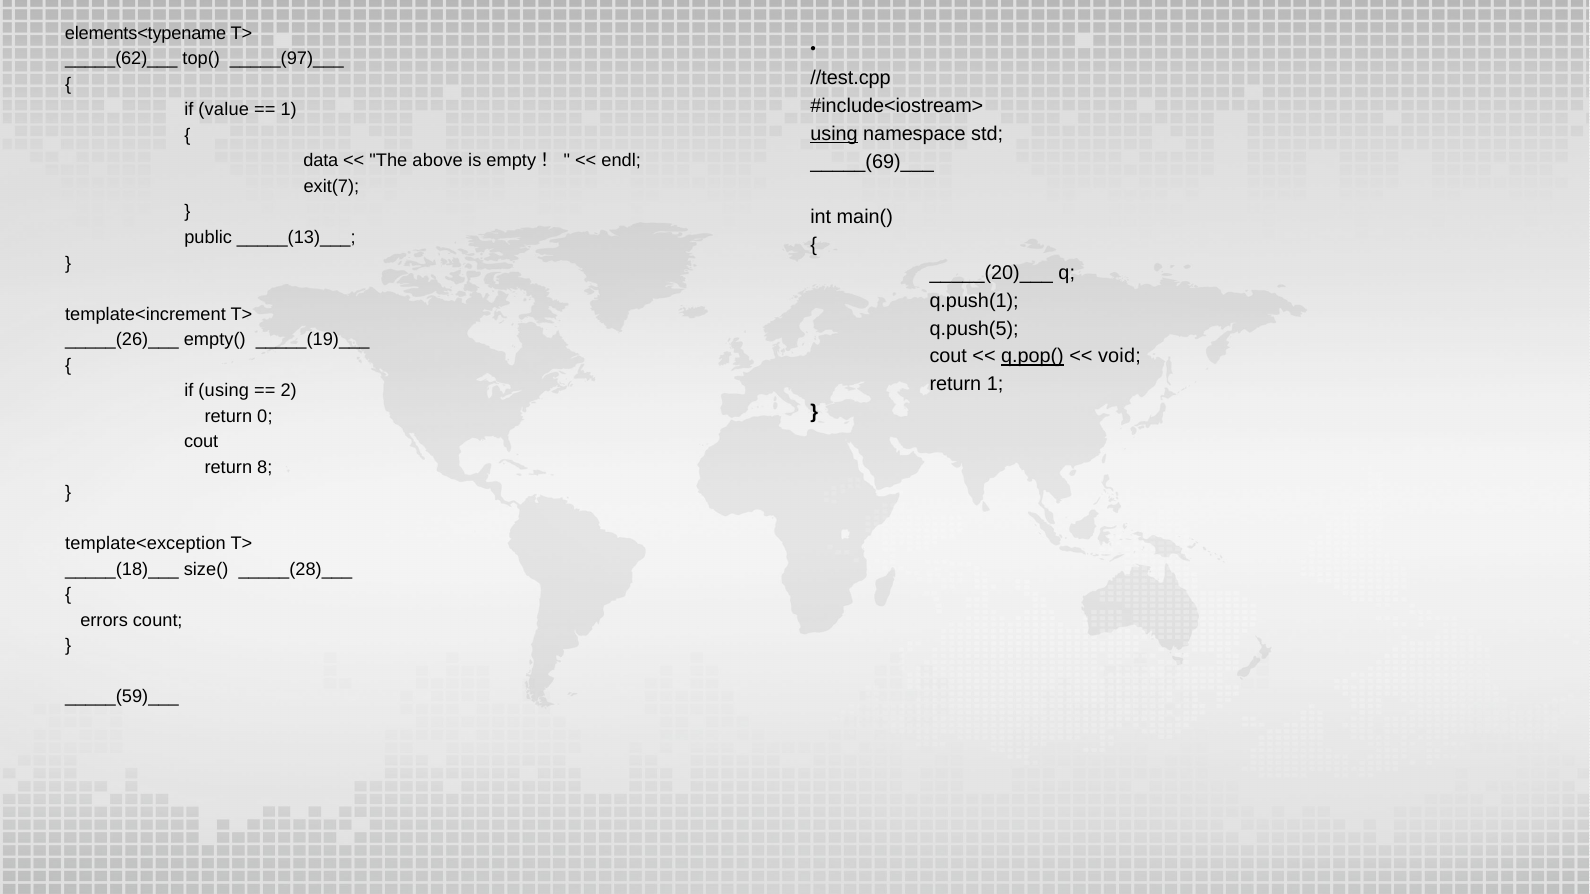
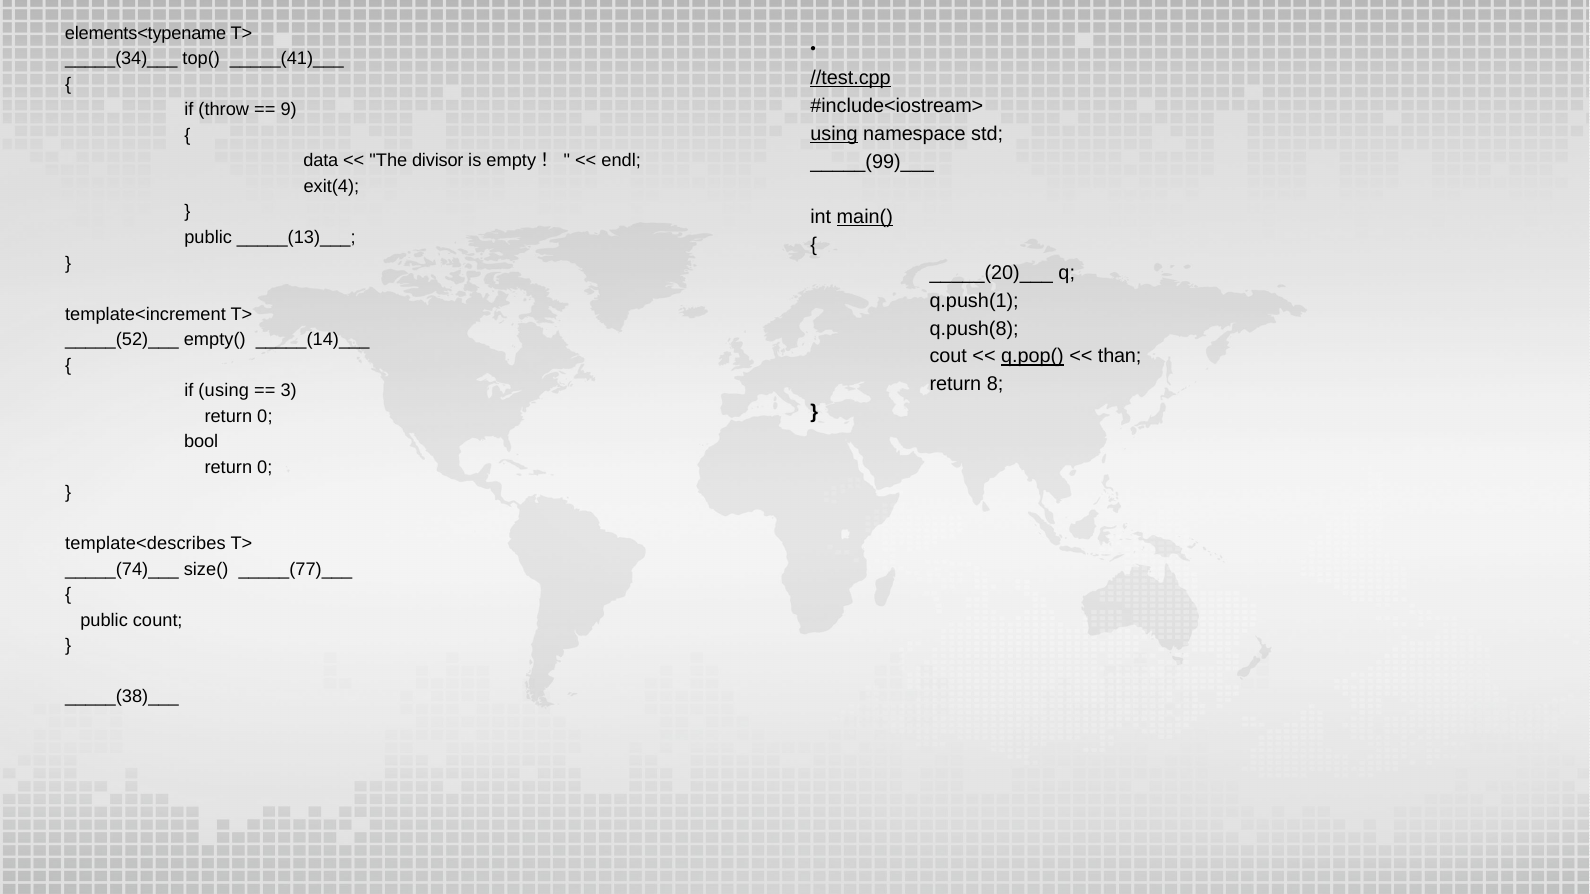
_____(62)___: _____(62)___ -> _____(34)___
_____(97)___: _____(97)___ -> _____(41)___
//test.cpp underline: none -> present
value: value -> throw
1 at (289, 110): 1 -> 9
above: above -> divisor
_____(69)___: _____(69)___ -> _____(99)___
exit(7: exit(7 -> exit(4
main( underline: none -> present
q.push(5: q.push(5 -> q.push(8
_____(26)___: _____(26)___ -> _____(52)___
_____(19)___: _____(19)___ -> _____(14)___
void: void -> than
return 1: 1 -> 8
2: 2 -> 3
cout at (201, 442): cout -> bool
8 at (265, 467): 8 -> 0
template<exception: template<exception -> template<describes
_____(18)___: _____(18)___ -> _____(74)___
_____(28)___: _____(28)___ -> _____(77)___
errors at (104, 620): errors -> public
_____(59)___: _____(59)___ -> _____(38)___
